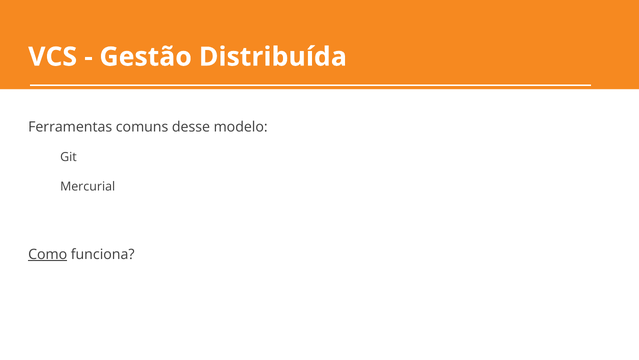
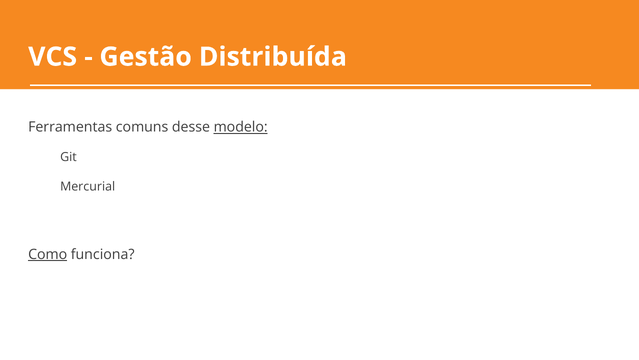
modelo underline: none -> present
